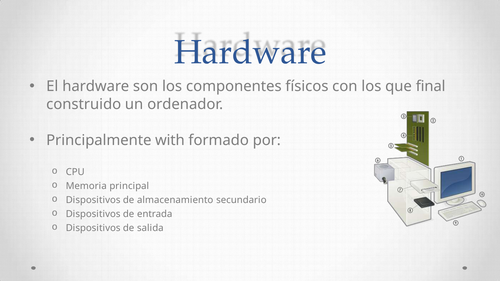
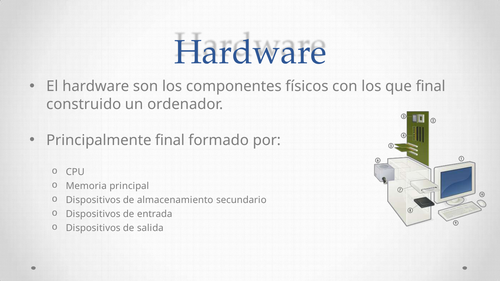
Principalmente with: with -> final
